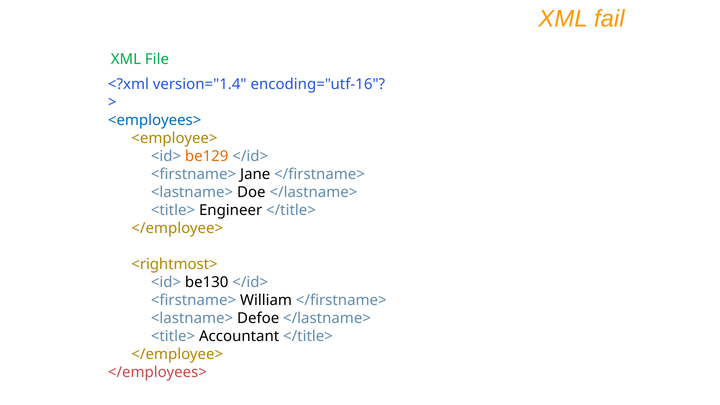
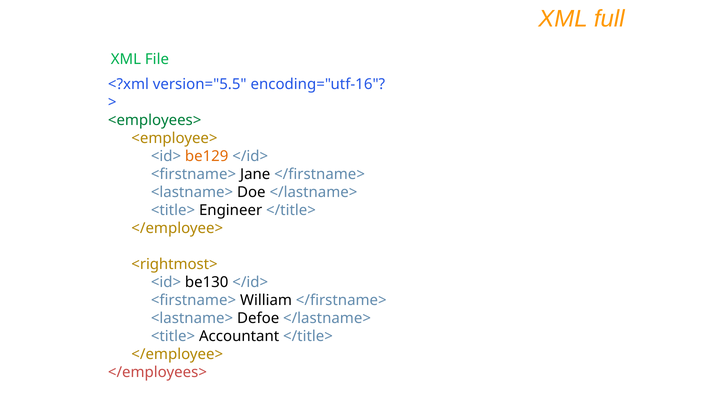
fail: fail -> full
version="1.4: version="1.4 -> version="5.5
<employees> colour: blue -> green
